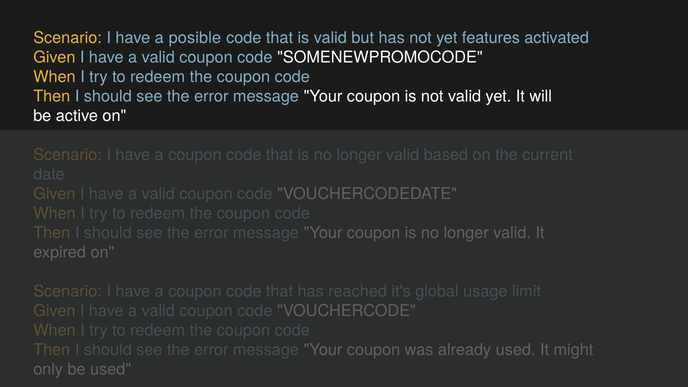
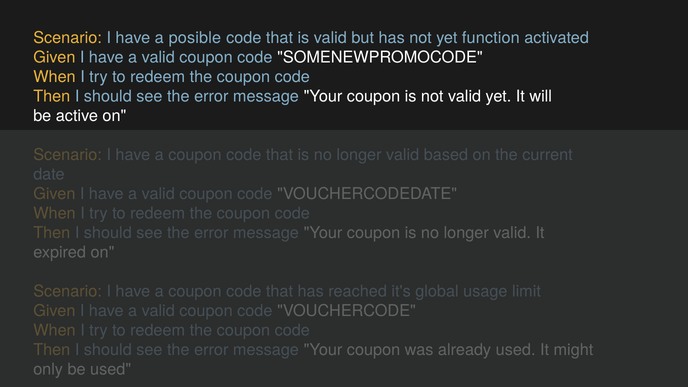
features: features -> function
